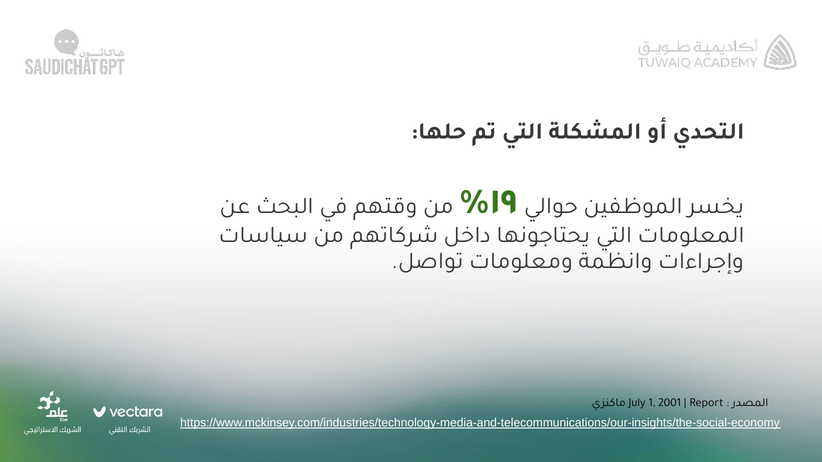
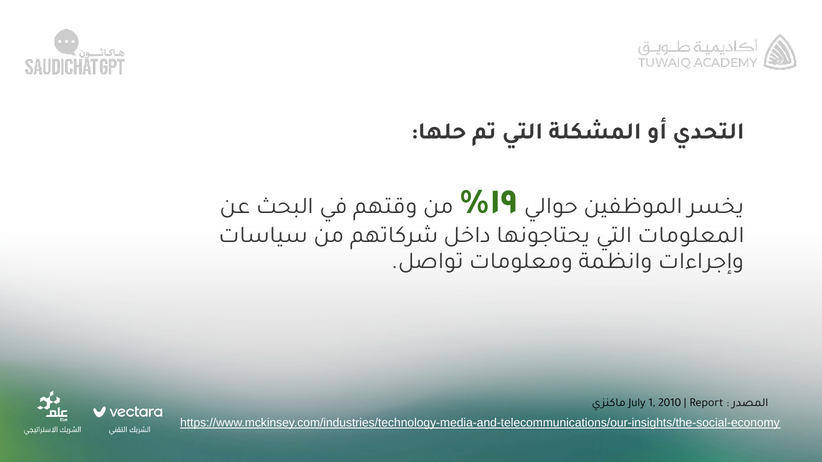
2001: 2001 -> 2010
